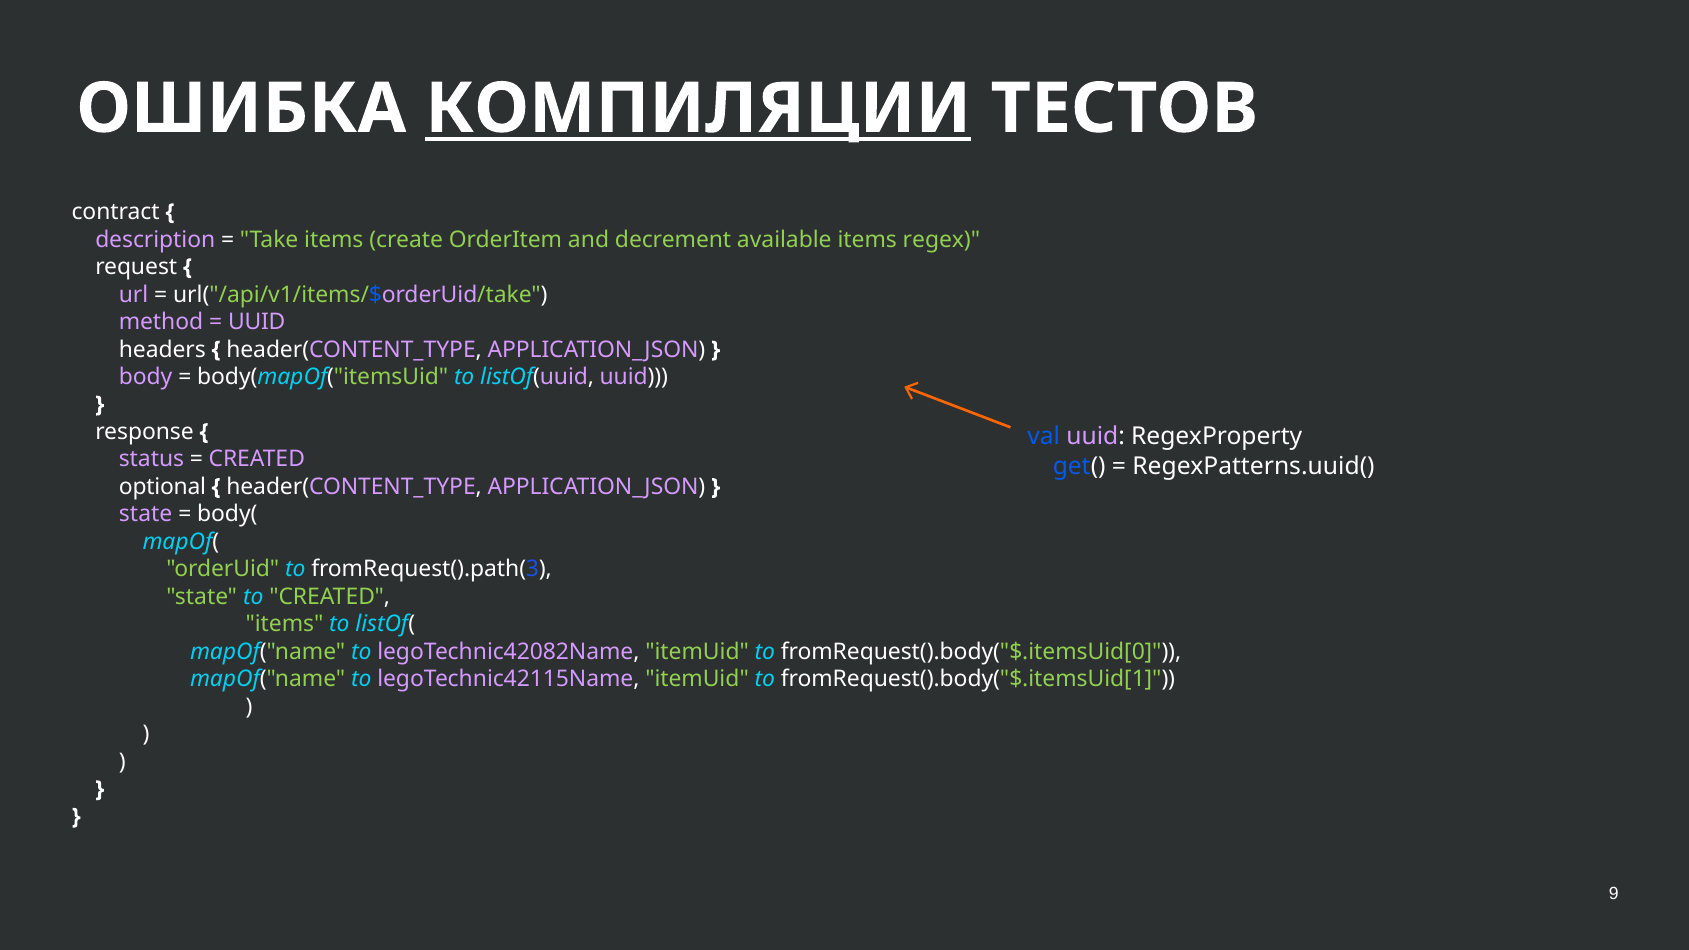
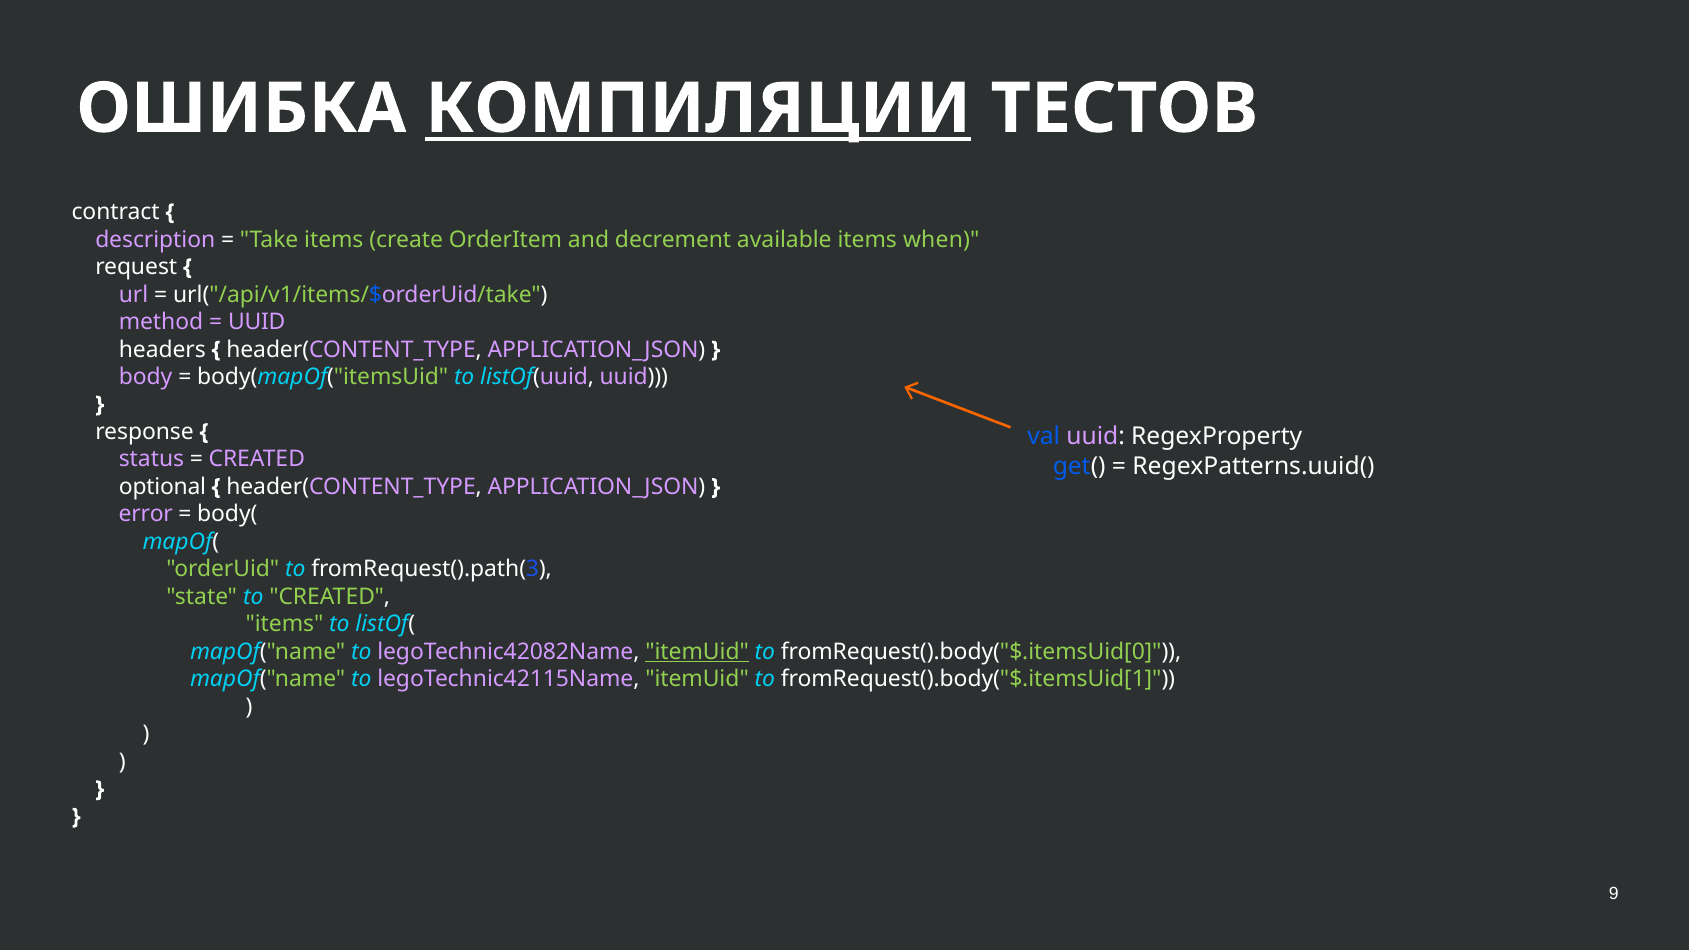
regex: regex -> when
state at (146, 514): state -> error
itemUid at (697, 652) underline: none -> present
